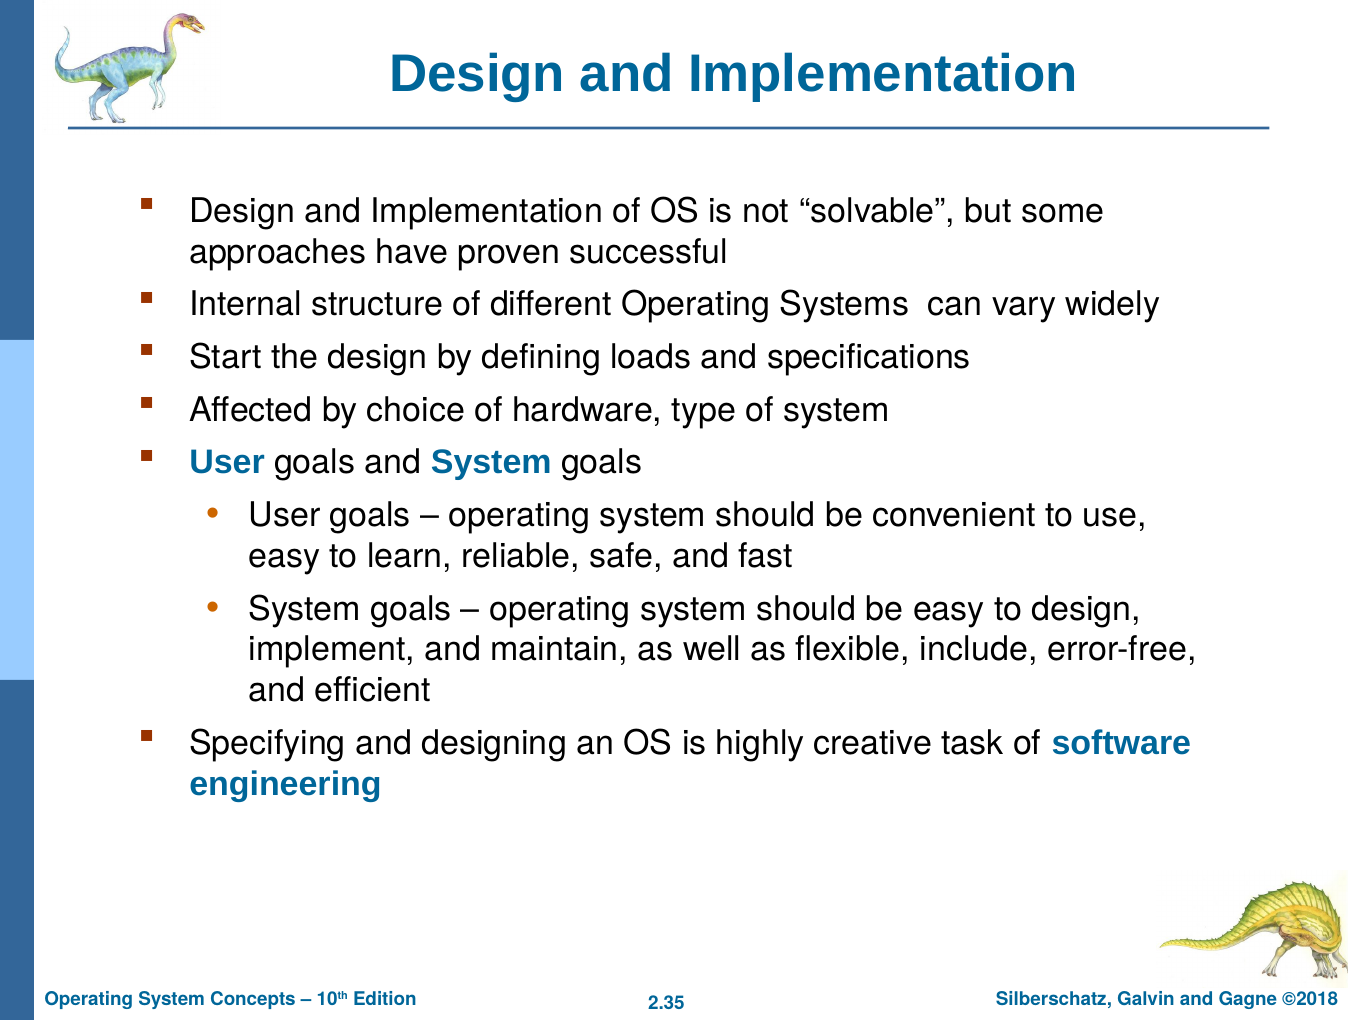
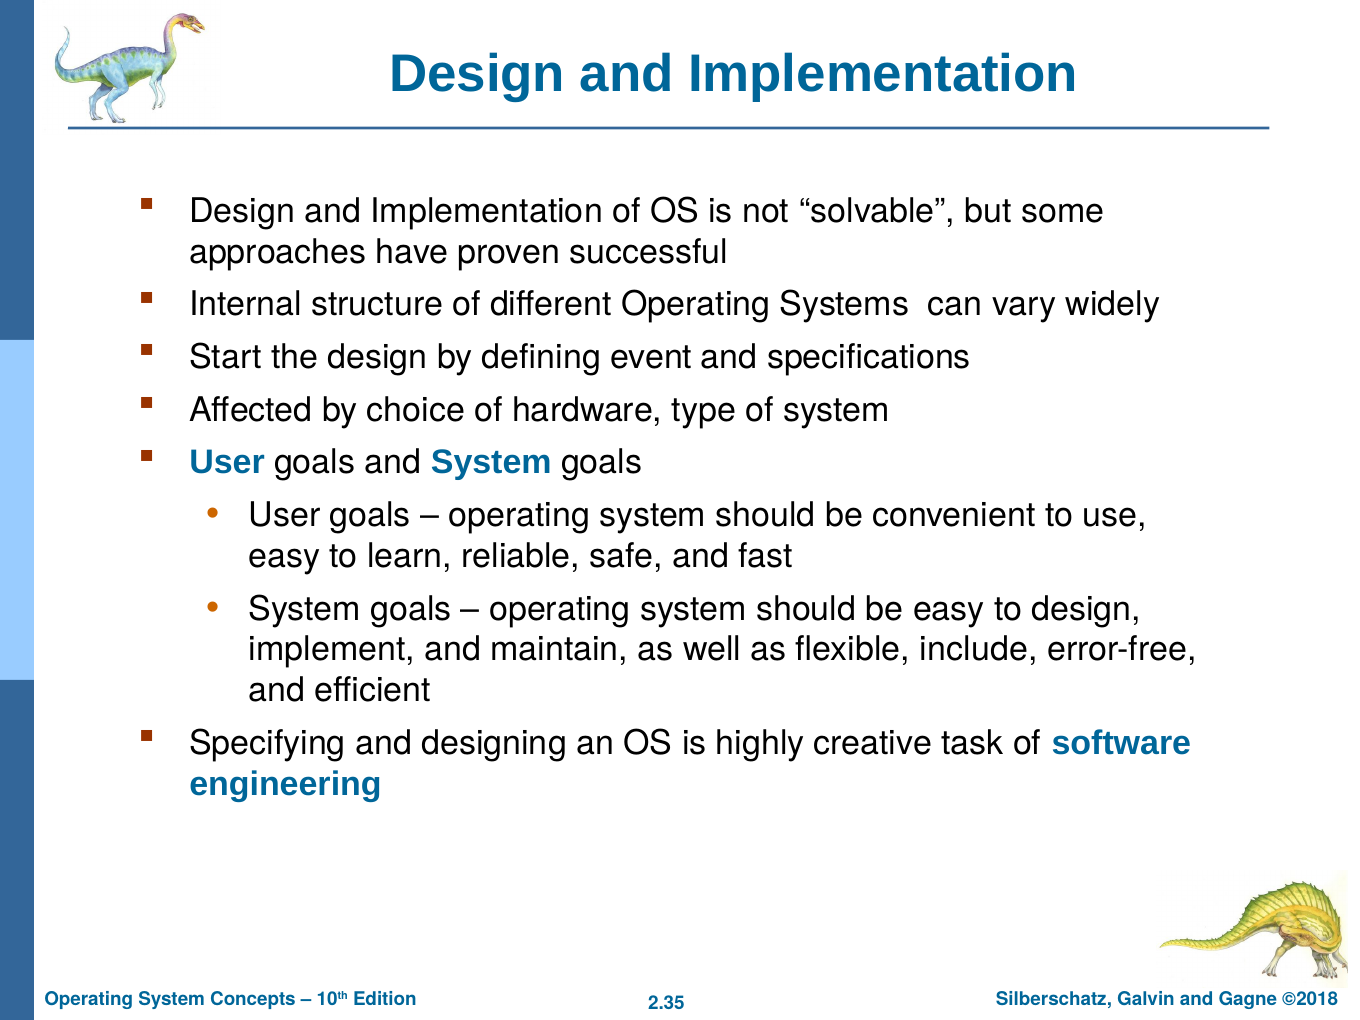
loads: loads -> event
